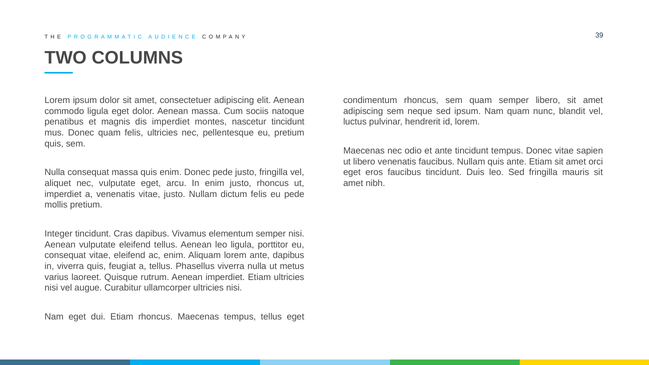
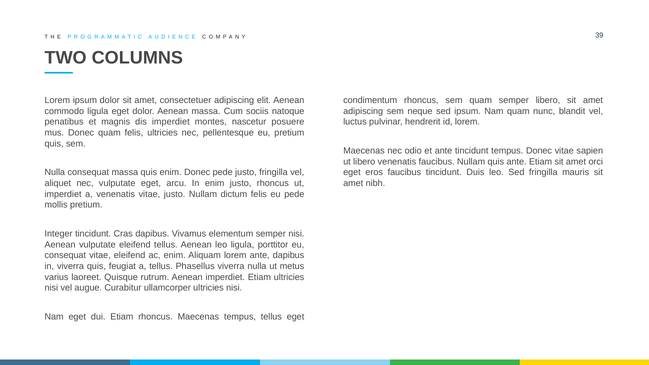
nascetur tincidunt: tincidunt -> posuere
